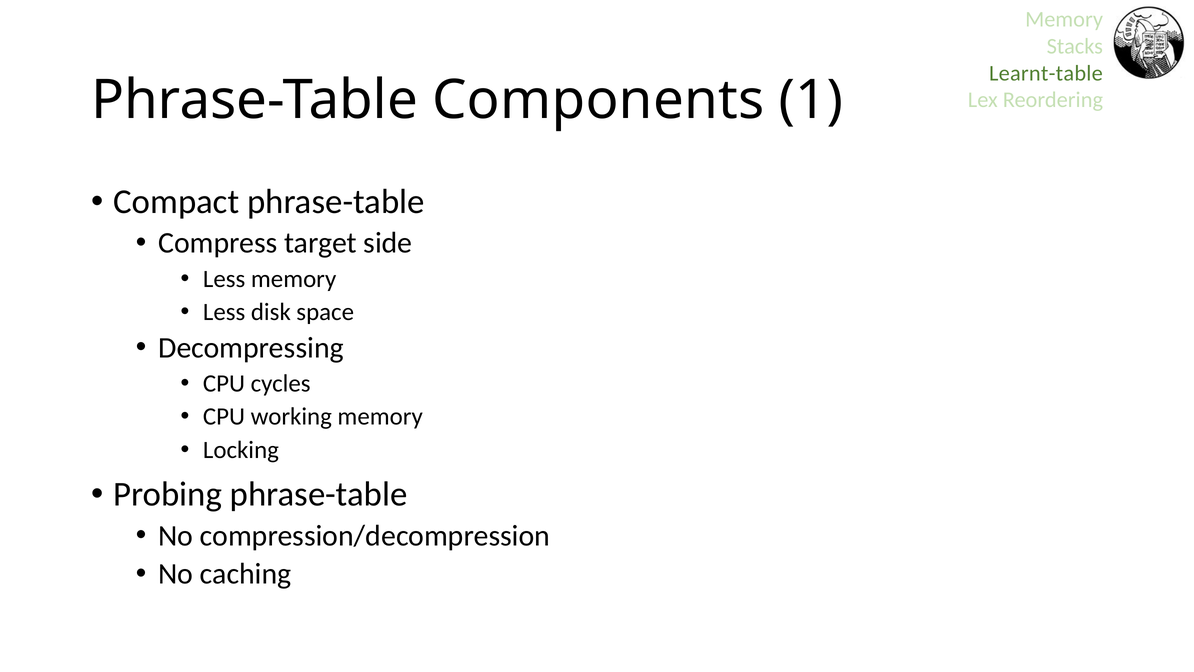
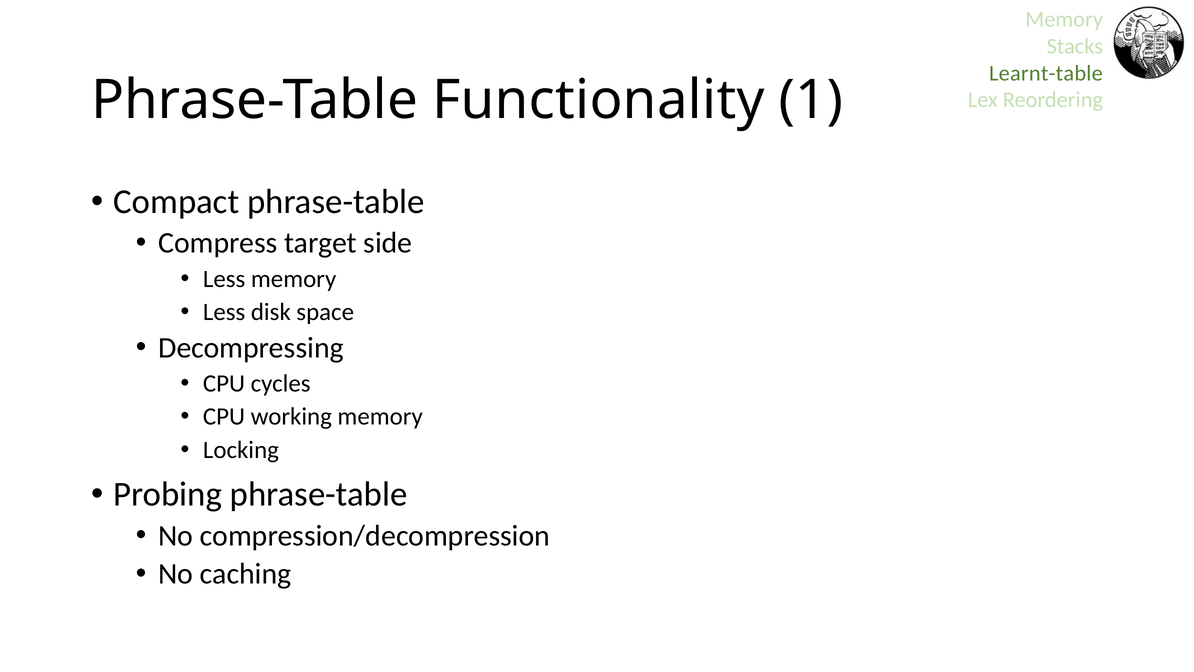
Components: Components -> Functionality
